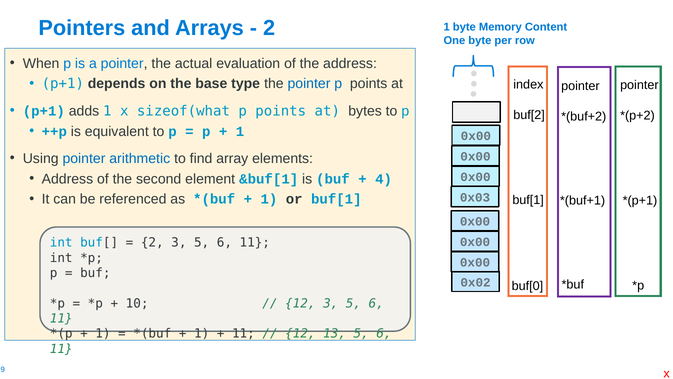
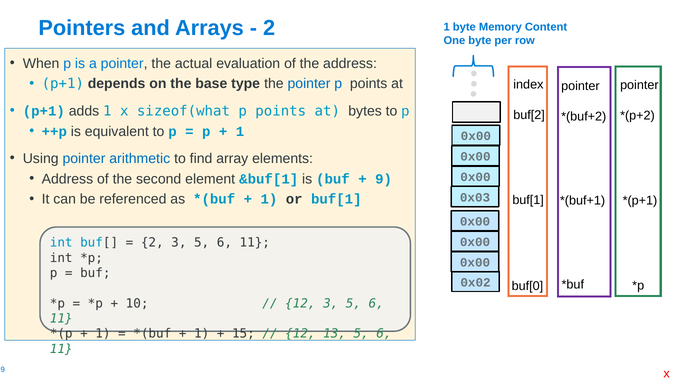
4: 4 -> 9
11 at (243, 333): 11 -> 15
